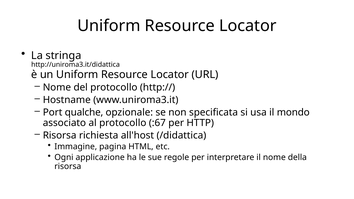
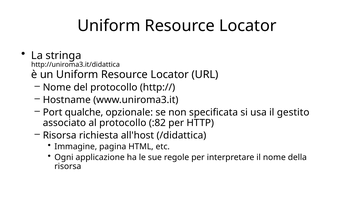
mondo: mondo -> gestito
:67: :67 -> :82
